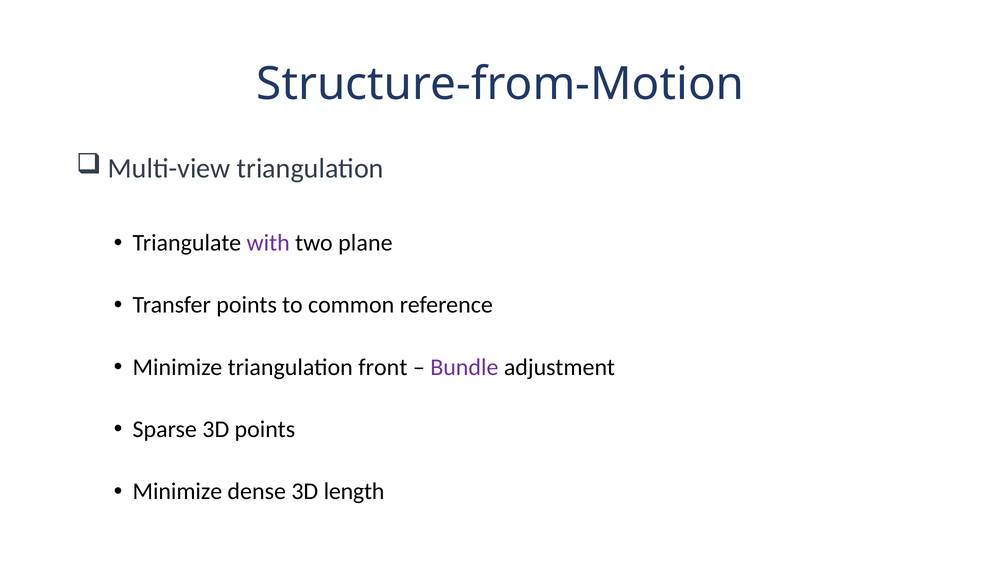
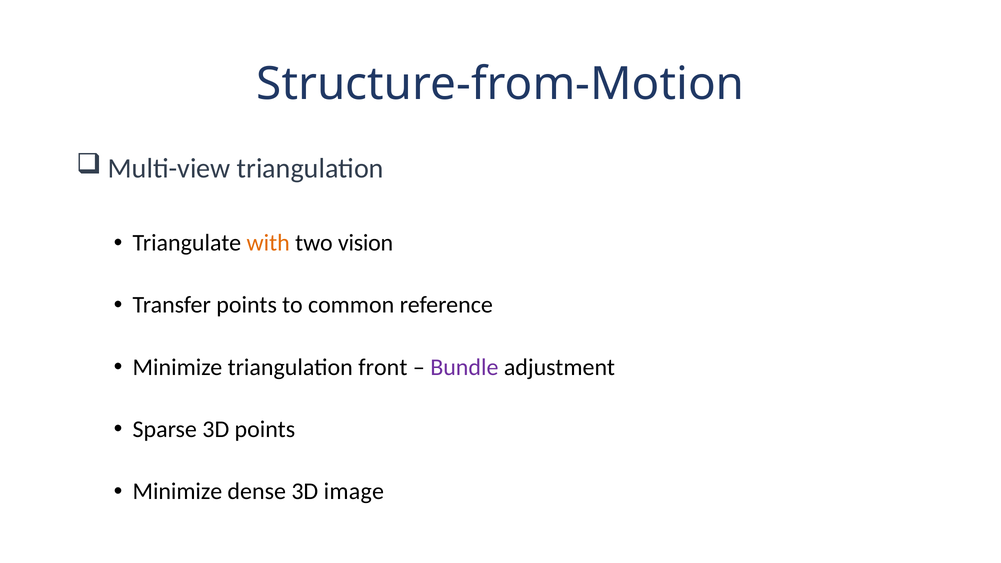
with colour: purple -> orange
plane: plane -> vision
length: length -> image
